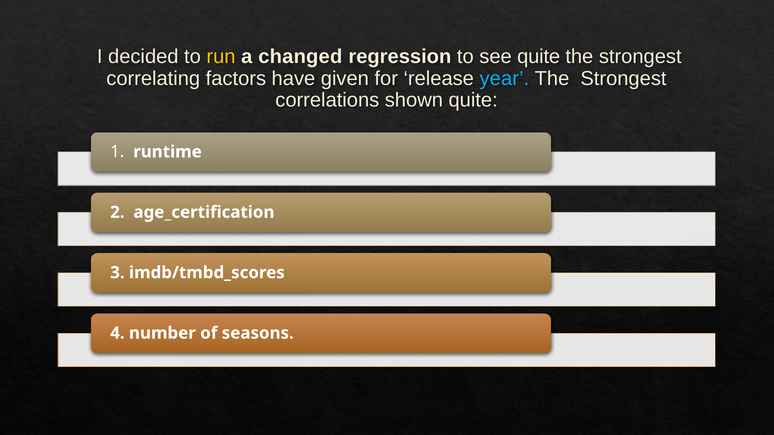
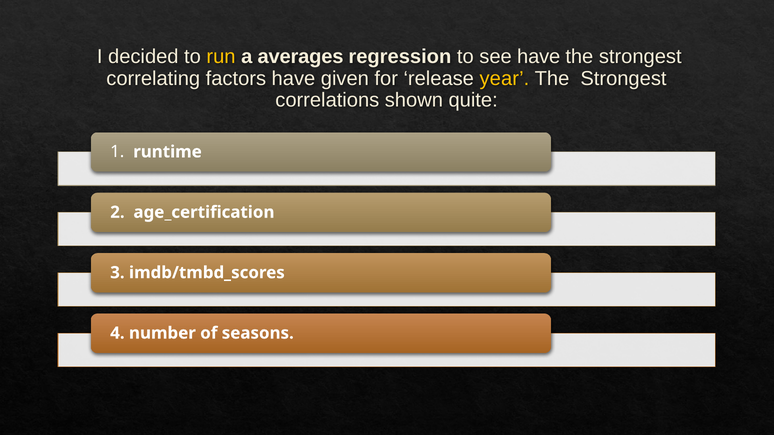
changed: changed -> averages
see quite: quite -> have
year colour: light blue -> yellow
